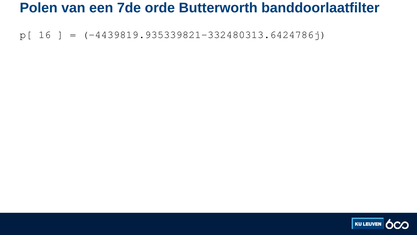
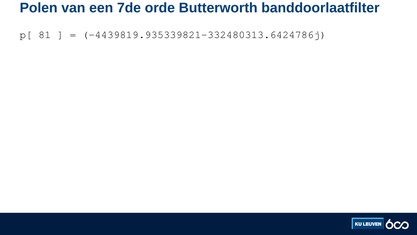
16: 16 -> 81
